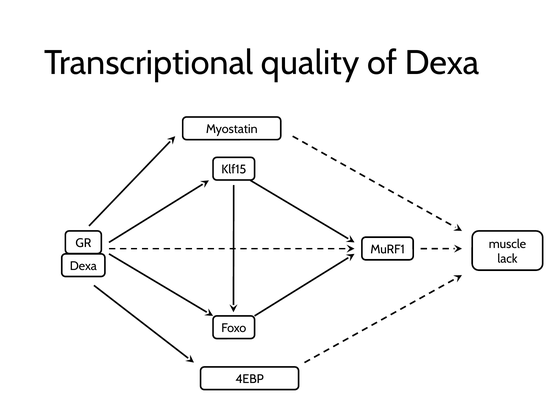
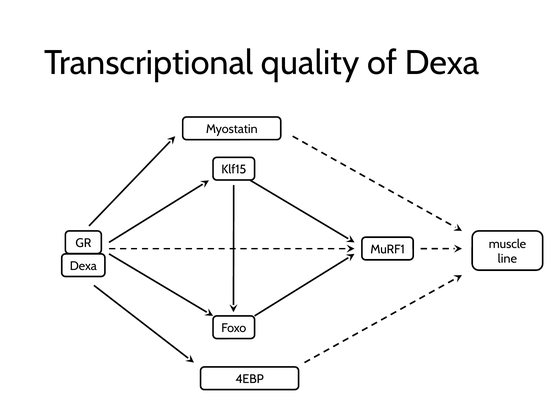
lack: lack -> line
